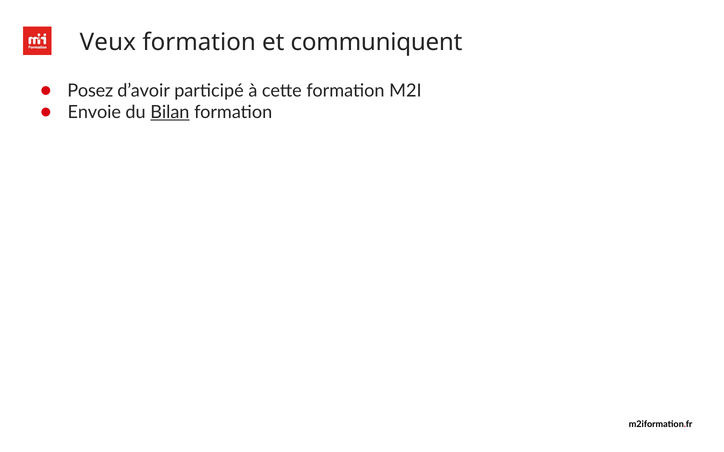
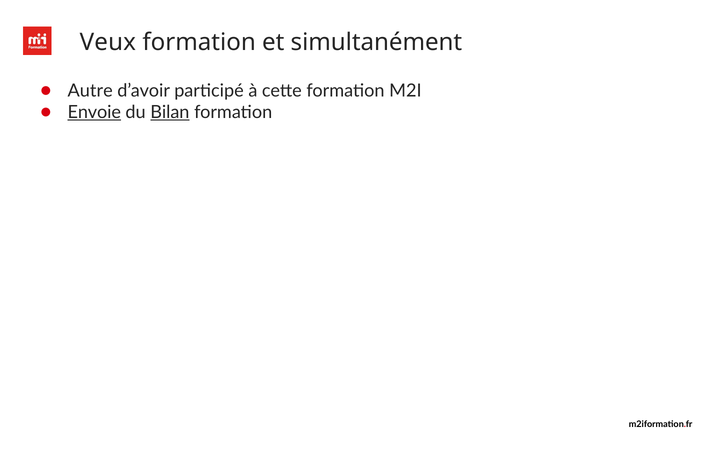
communiquent: communiquent -> simultanément
Posez: Posez -> Autre
Envoie underline: none -> present
